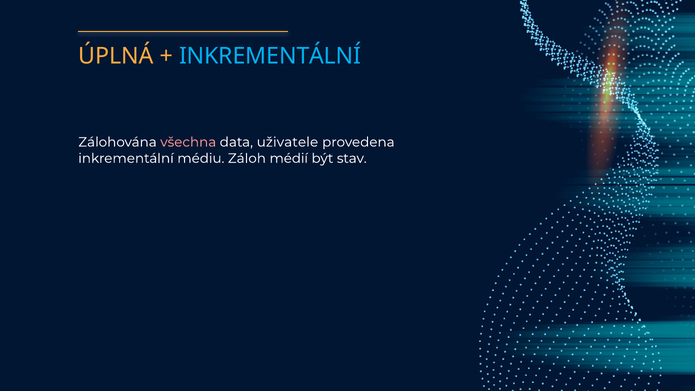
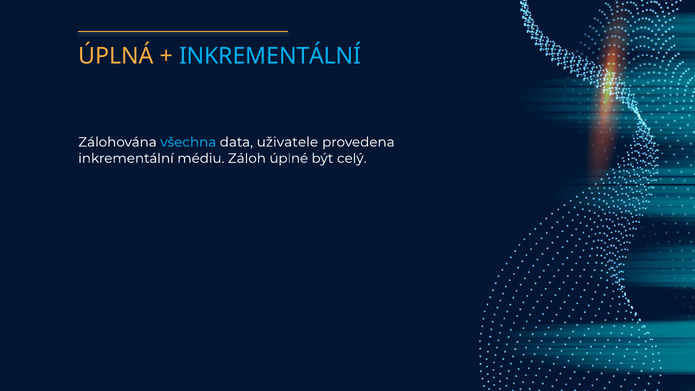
všechna colour: pink -> light blue
médií: médií -> úplné
stav: stav -> celý
